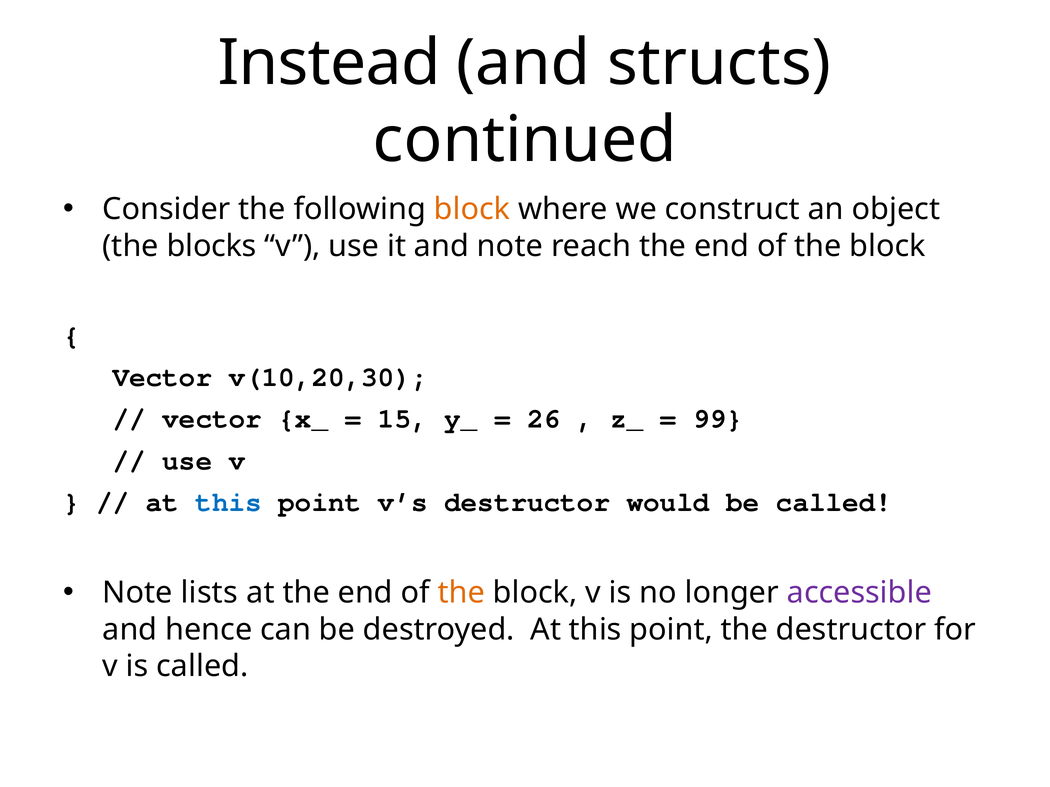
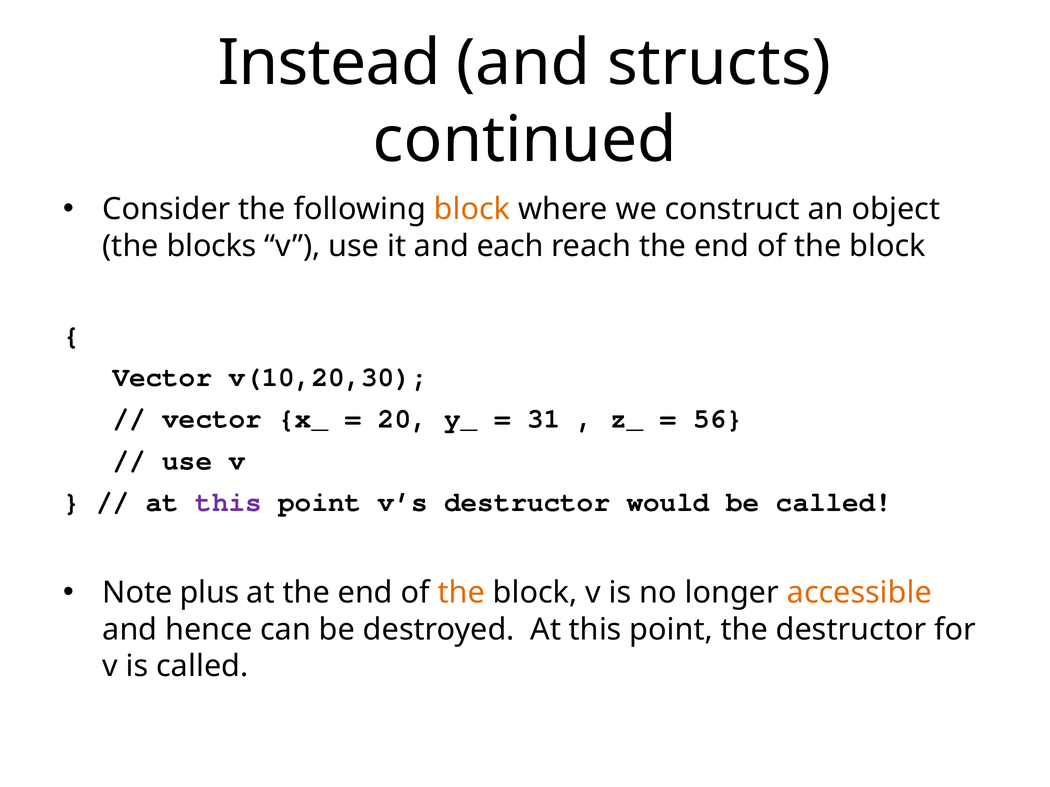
and note: note -> each
15: 15 -> 20
26: 26 -> 31
99: 99 -> 56
this at (229, 502) colour: blue -> purple
lists: lists -> plus
accessible colour: purple -> orange
